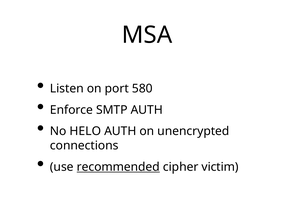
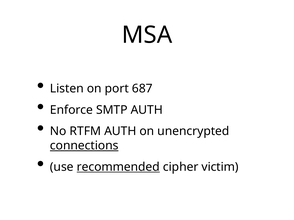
580: 580 -> 687
HELO: HELO -> RTFM
connections underline: none -> present
